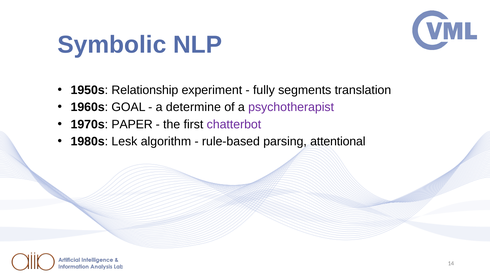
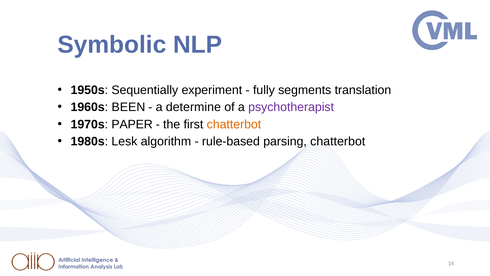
Relationship: Relationship -> Sequentially
GOAL: GOAL -> BEEN
chatterbot at (234, 124) colour: purple -> orange
parsing attentional: attentional -> chatterbot
